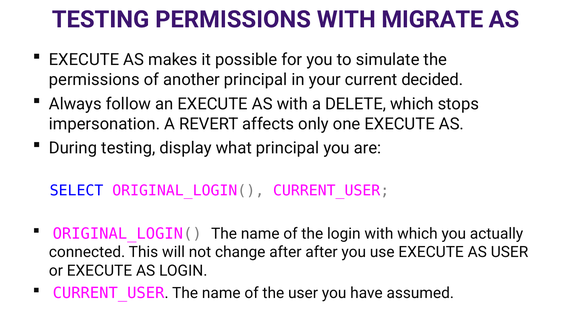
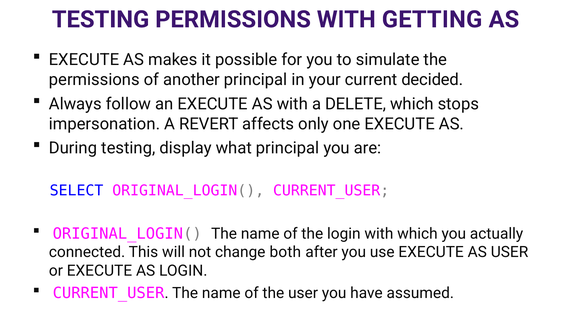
MIGRATE: MIGRATE -> GETTING
change after: after -> both
